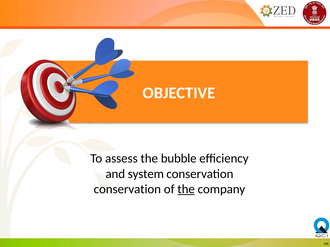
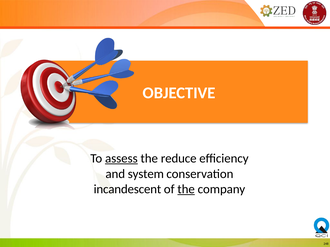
assess underline: none -> present
bubble: bubble -> reduce
conservation at (127, 190): conservation -> incandescent
